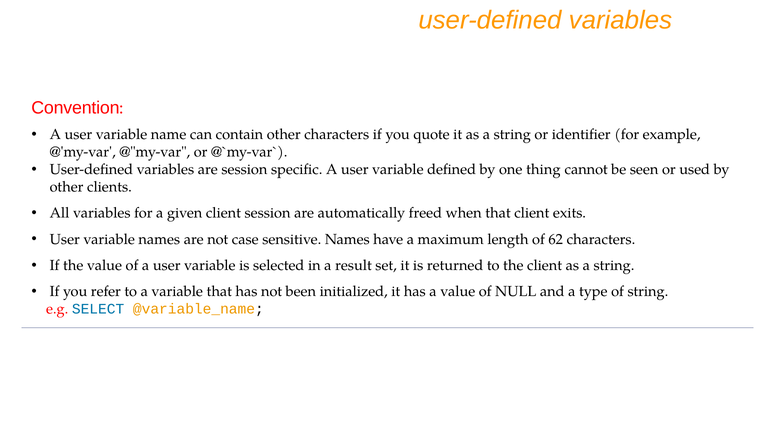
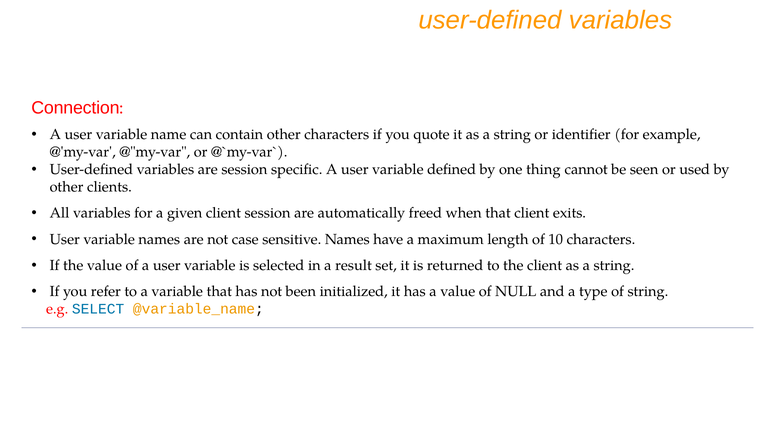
Convention: Convention -> Connection
62: 62 -> 10
